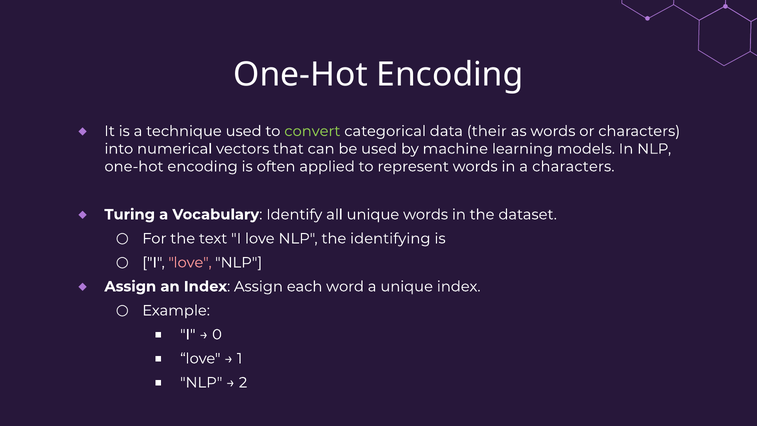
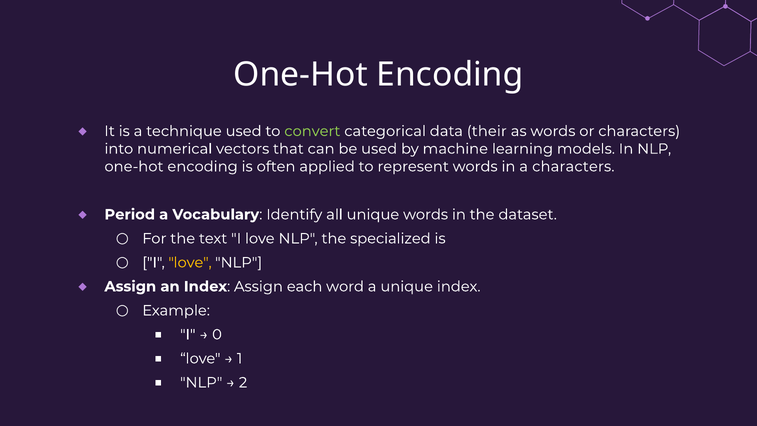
Turing: Turing -> Period
identifying: identifying -> specialized
love at (190, 262) colour: pink -> yellow
